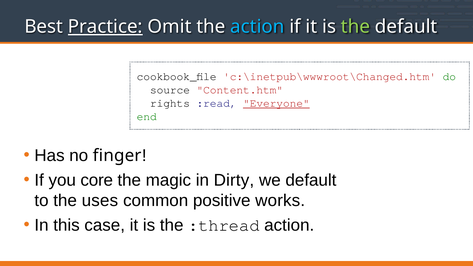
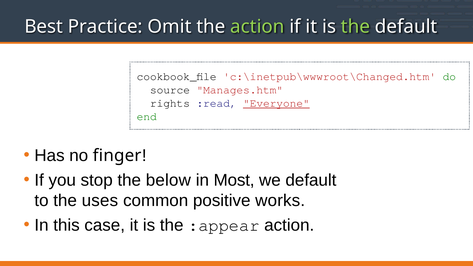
Practice underline: present -> none
action at (257, 27) colour: light blue -> light green
Content.htm: Content.htm -> Manages.htm
core: core -> stop
magic: magic -> below
Dirty: Dirty -> Most
:thread: :thread -> :appear
